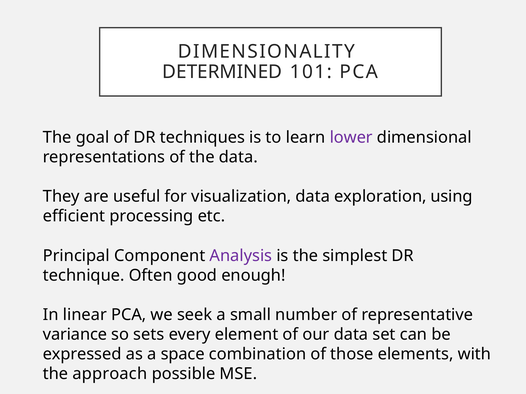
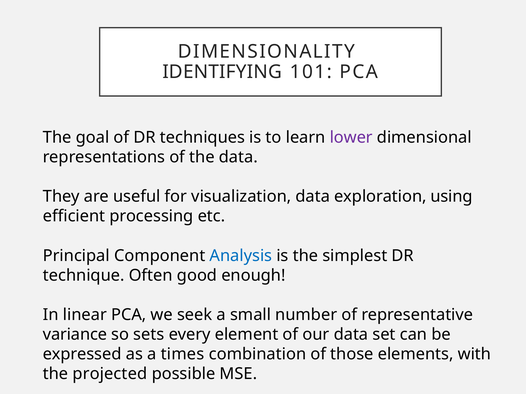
DETERMINED: DETERMINED -> IDENTIFYING
Analysis colour: purple -> blue
space: space -> times
approach: approach -> projected
